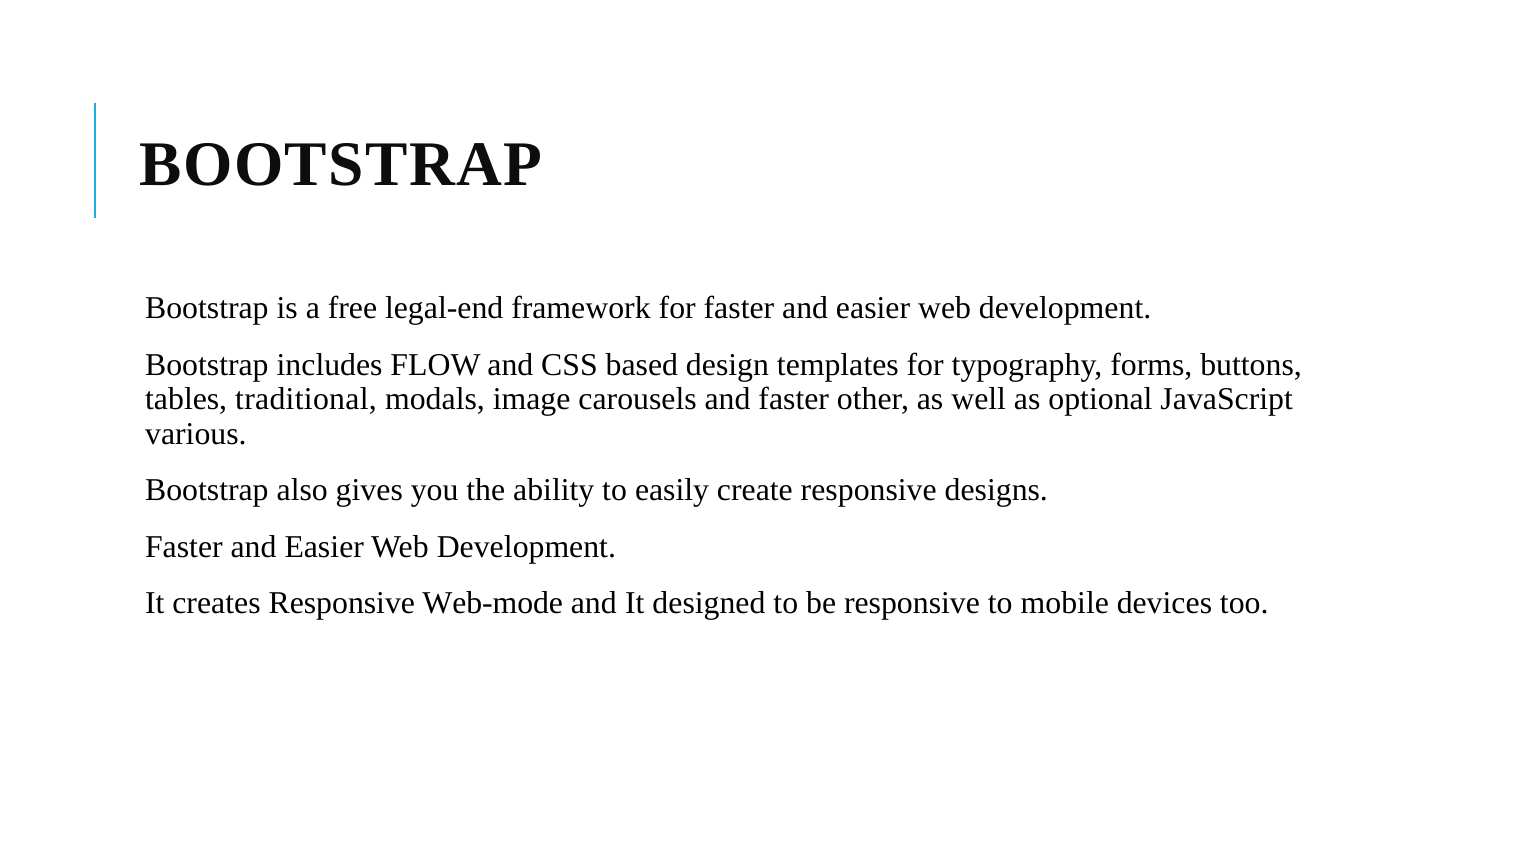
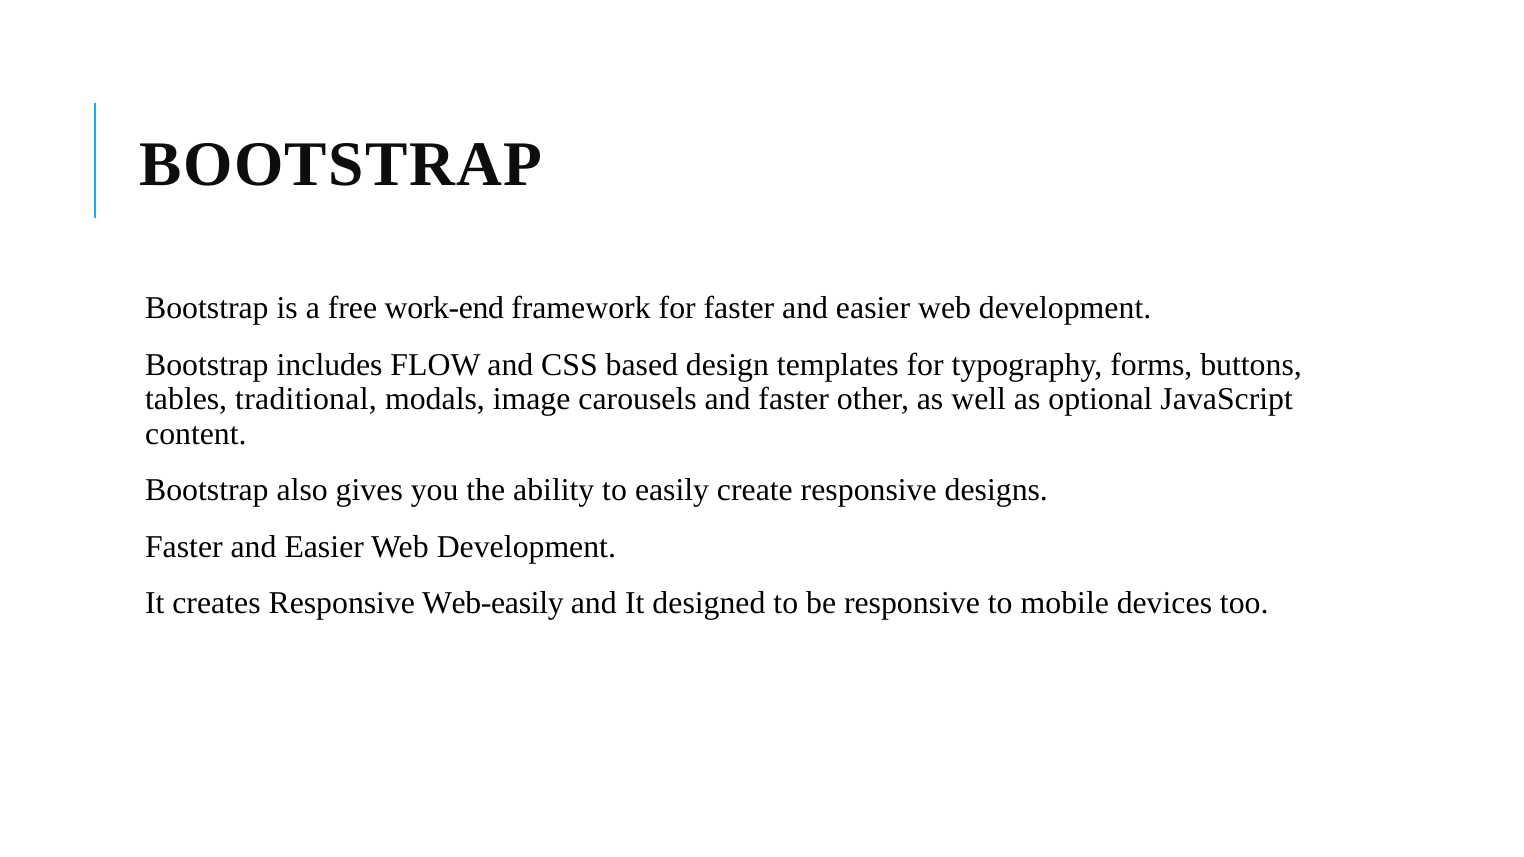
legal-end: legal-end -> work-end
various: various -> content
Web-mode: Web-mode -> Web-easily
